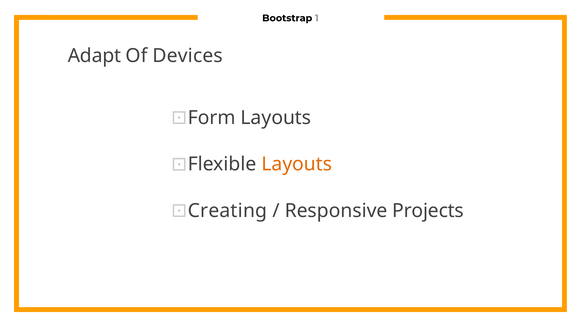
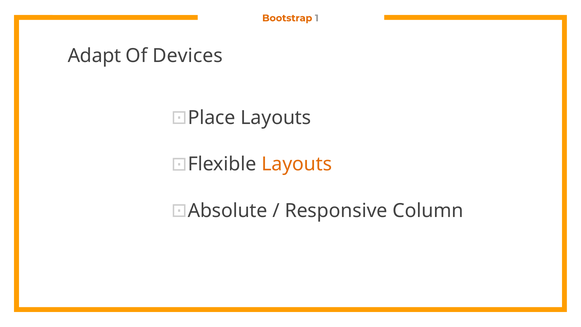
Bootstrap colour: black -> orange
Form: Form -> Place
Creating: Creating -> Absolute
Projects: Projects -> Column
